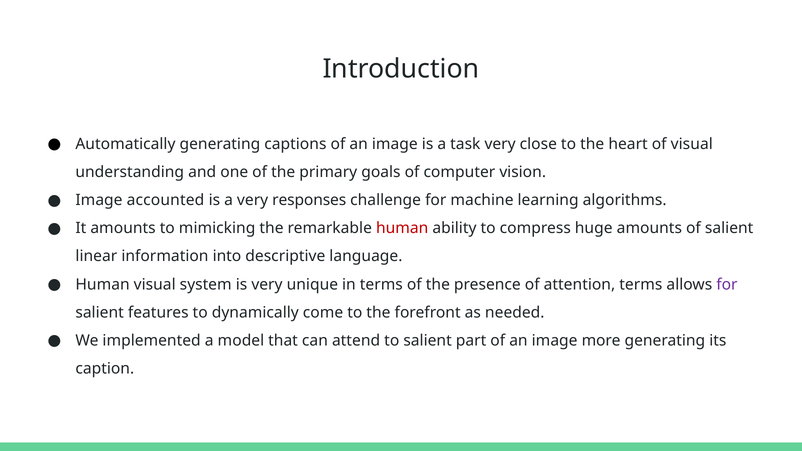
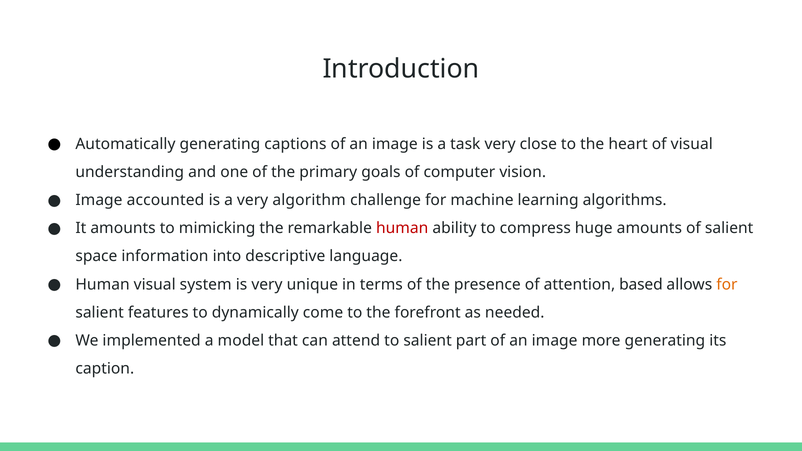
responses: responses -> algorithm
linear: linear -> space
attention terms: terms -> based
for at (727, 284) colour: purple -> orange
